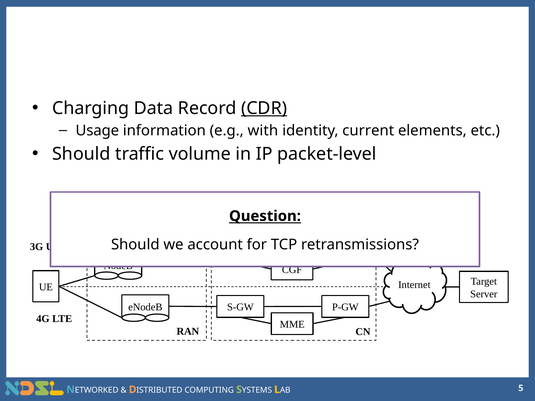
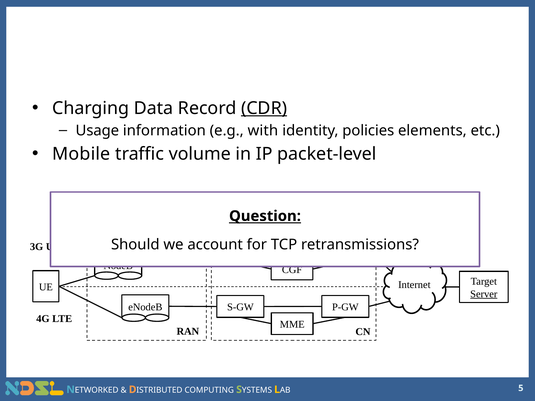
current: current -> policies
Should at (81, 154): Should -> Mobile
Server underline: none -> present
